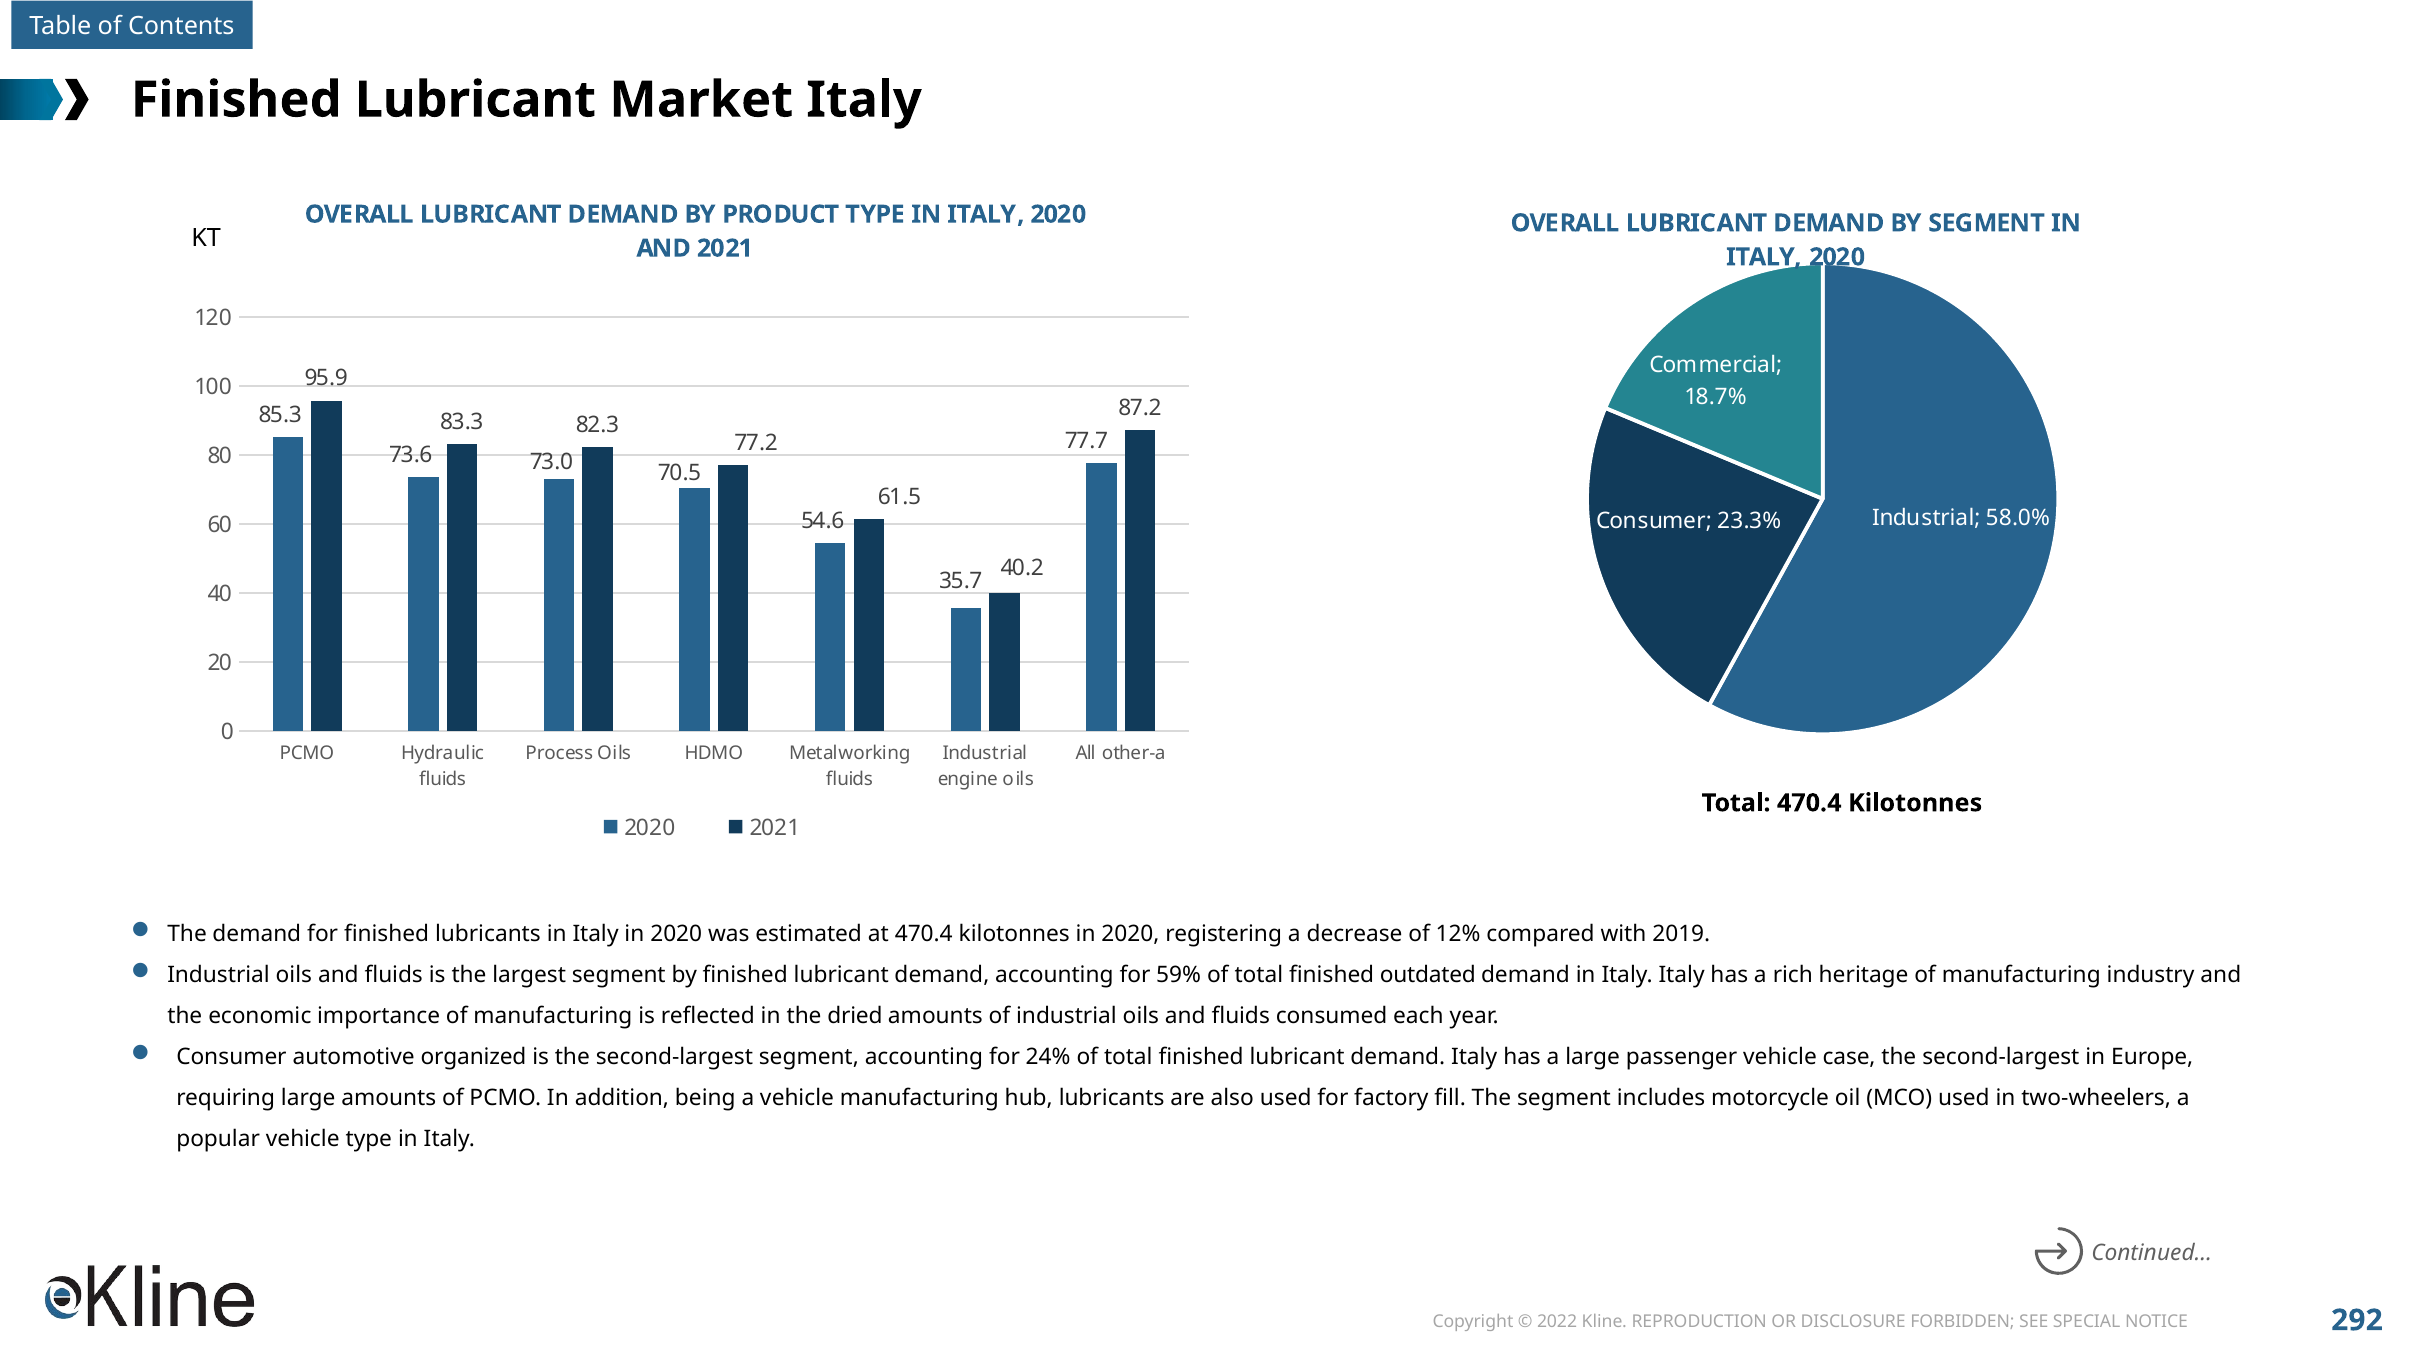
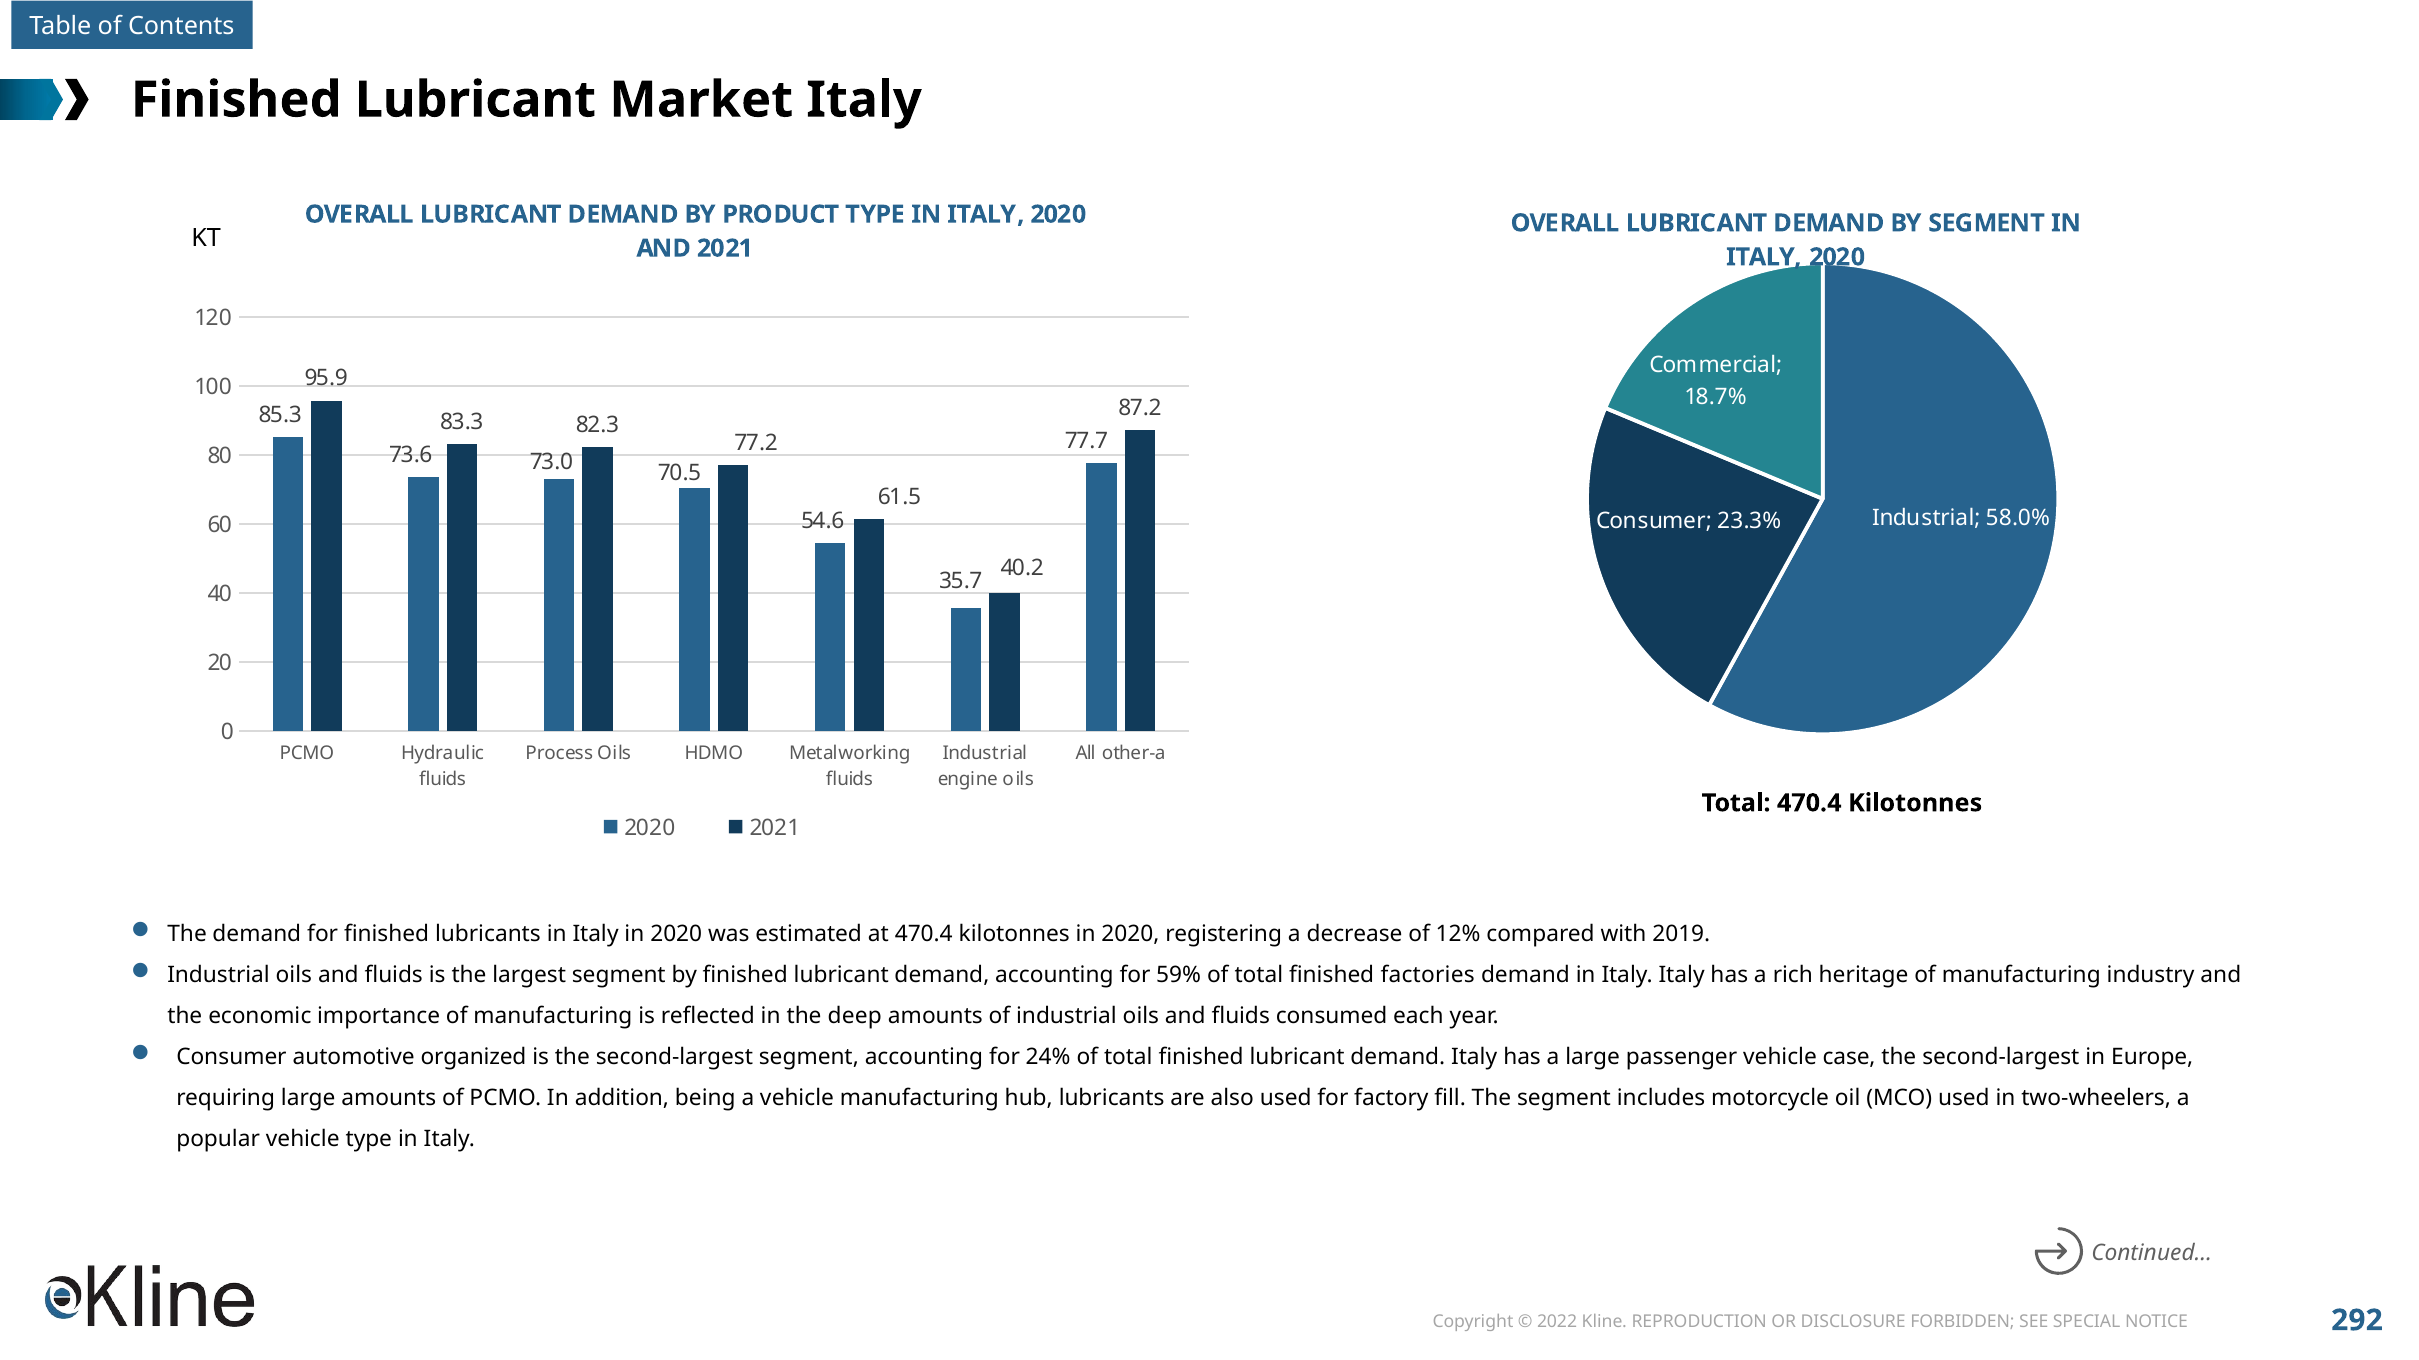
outdated: outdated -> factories
dried: dried -> deep
